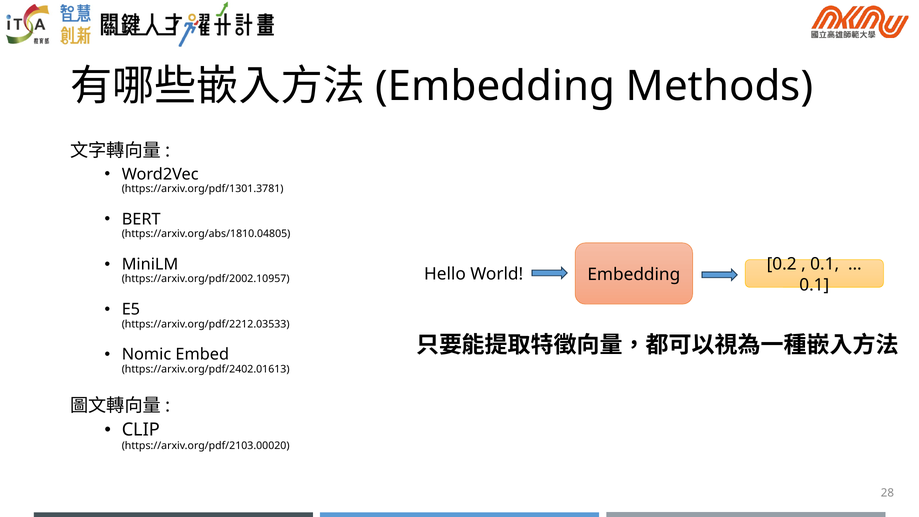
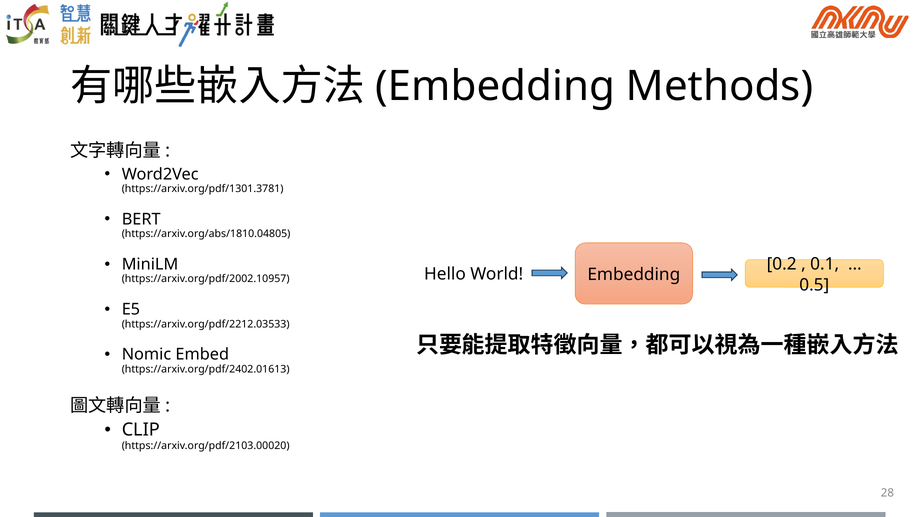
0.1 at (814, 285): 0.1 -> 0.5
